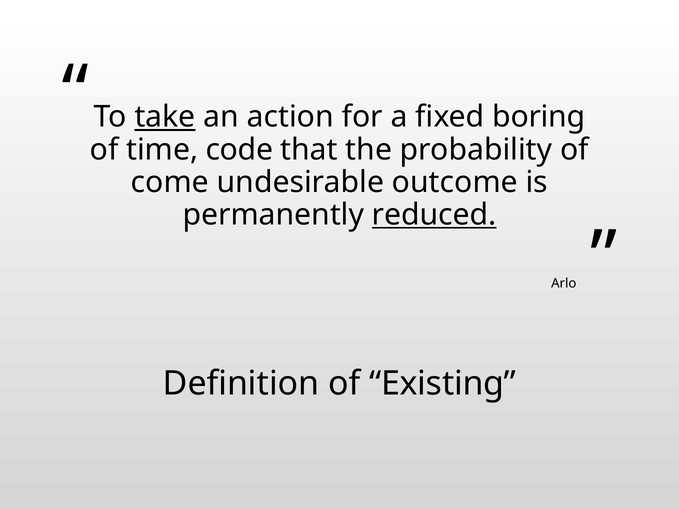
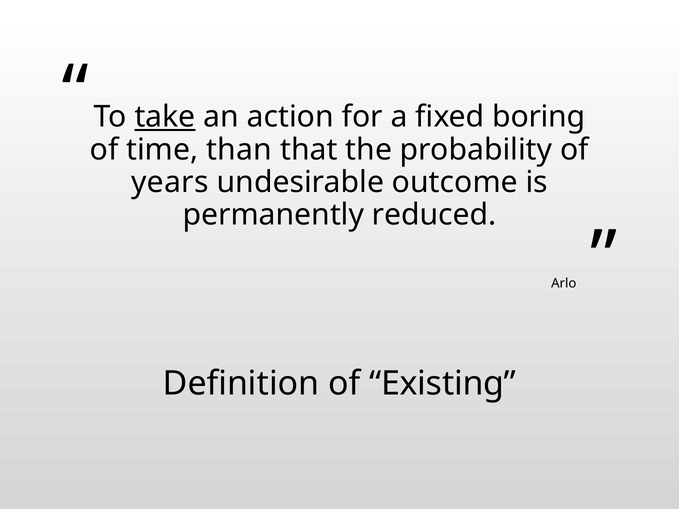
code: code -> than
come: come -> years
reduced underline: present -> none
